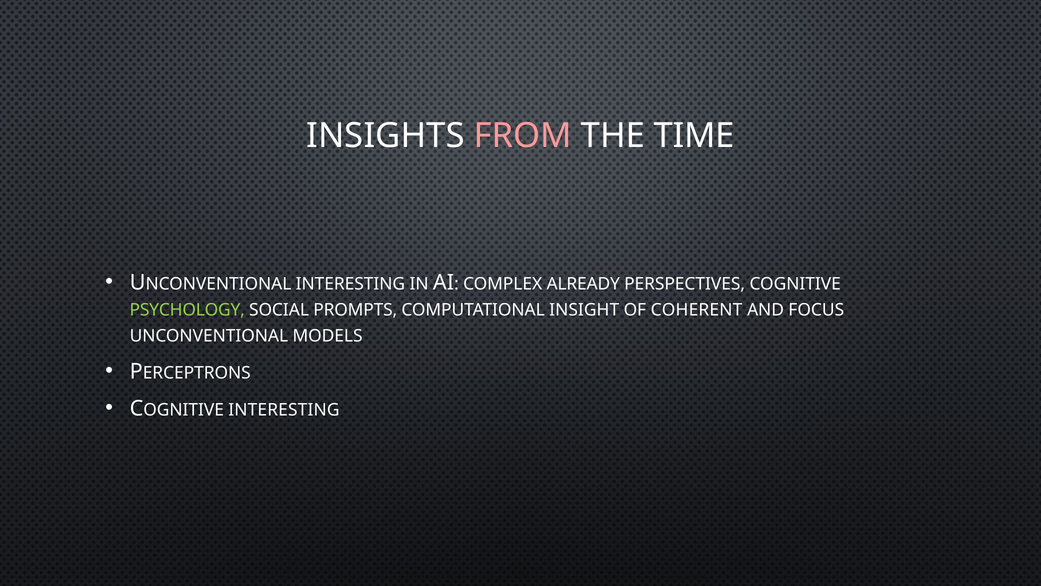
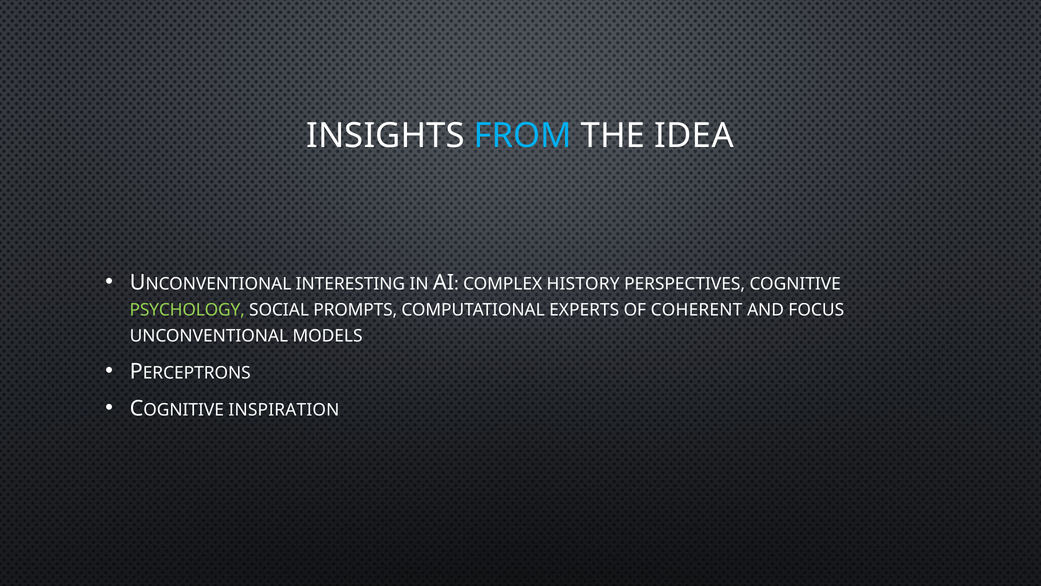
FROM colour: pink -> light blue
TIME: TIME -> IDEA
ALREADY: ALREADY -> HISTORY
INSIGHT: INSIGHT -> EXPERTS
INTERESTING at (284, 410): INTERESTING -> INSPIRATION
